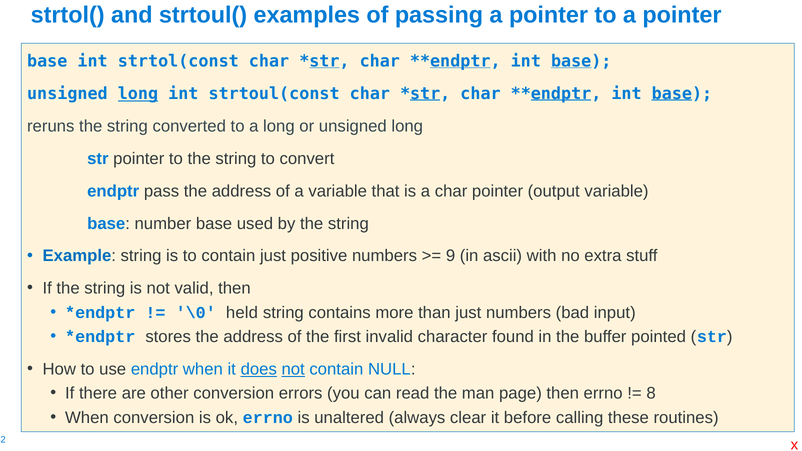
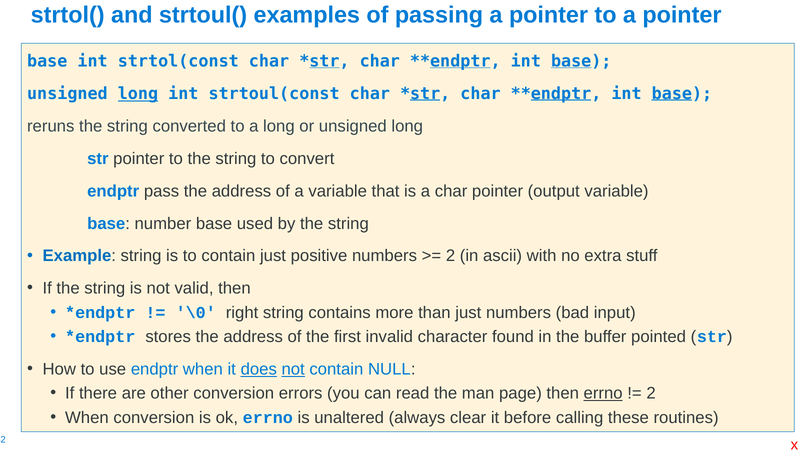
9 at (451, 256): 9 -> 2
held: held -> right
errno at (603, 394) underline: none -> present
8 at (651, 394): 8 -> 2
